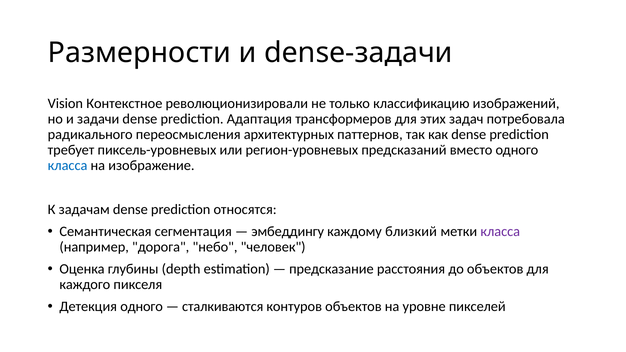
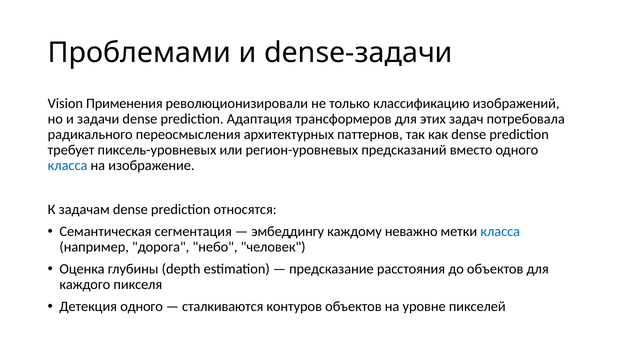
Размерности: Размерности -> Проблемами
Контекстное: Контекстное -> Применения
близкий: близкий -> неважно
класса at (500, 232) colour: purple -> blue
